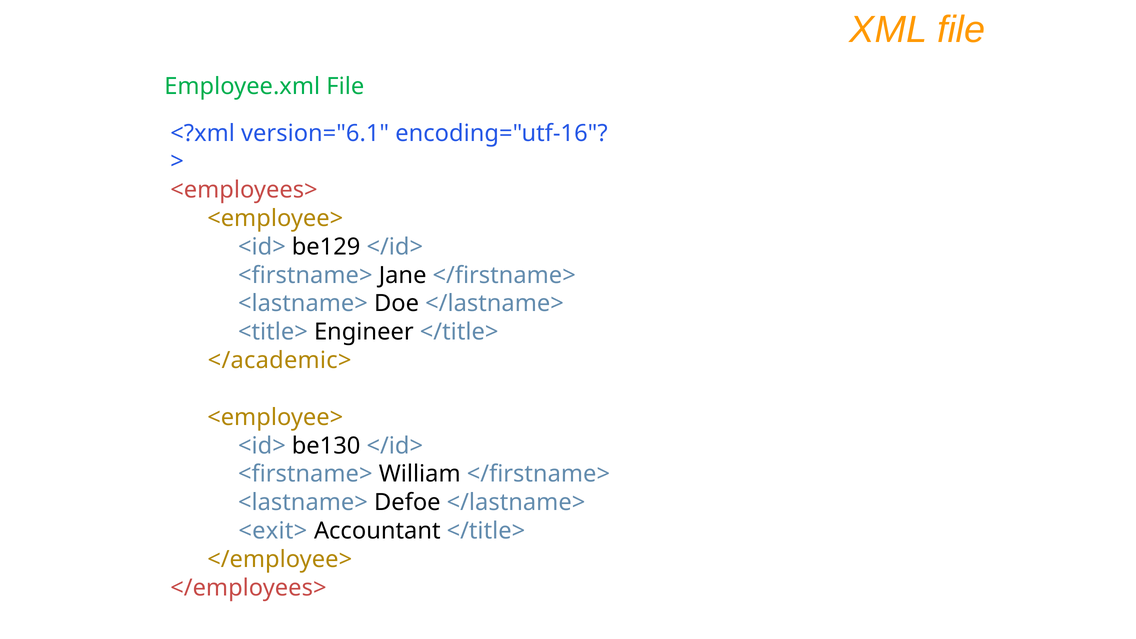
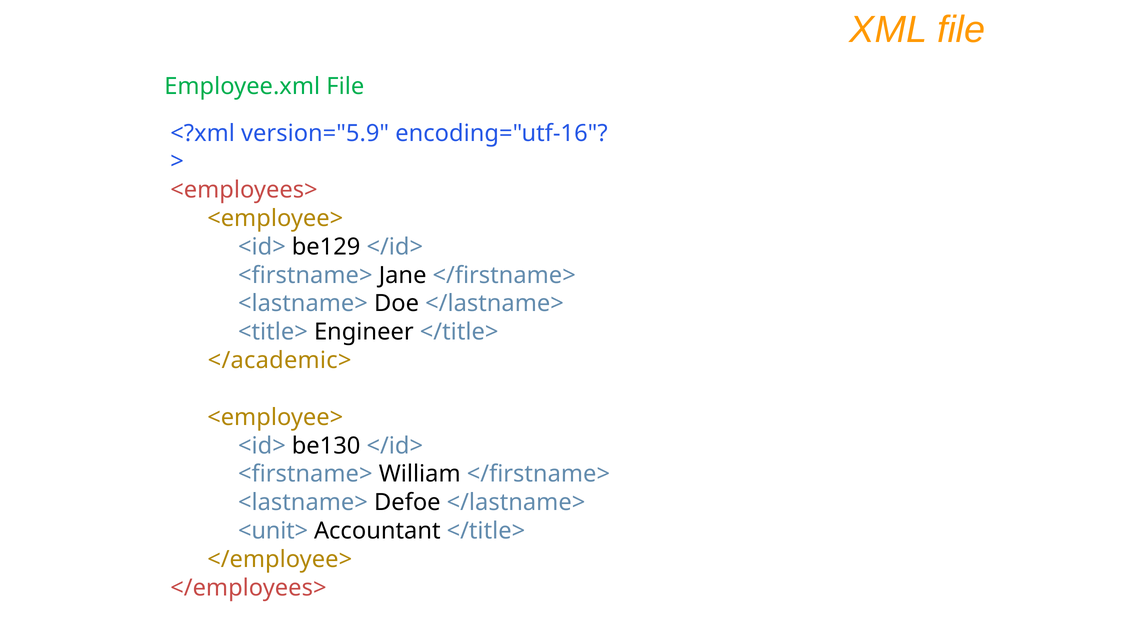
version="6.1: version="6.1 -> version="5.9
<exit>: <exit> -> <unit>
